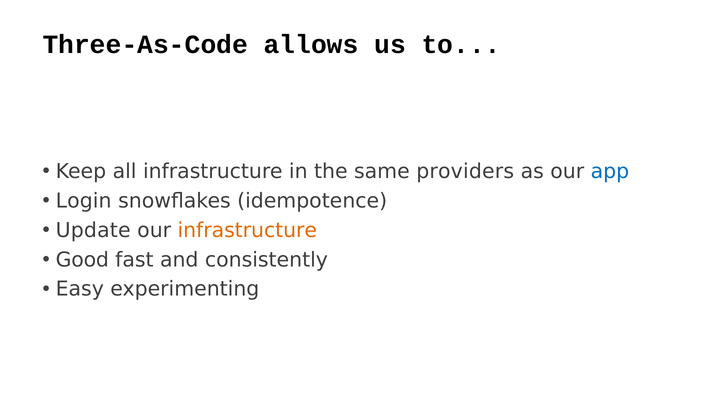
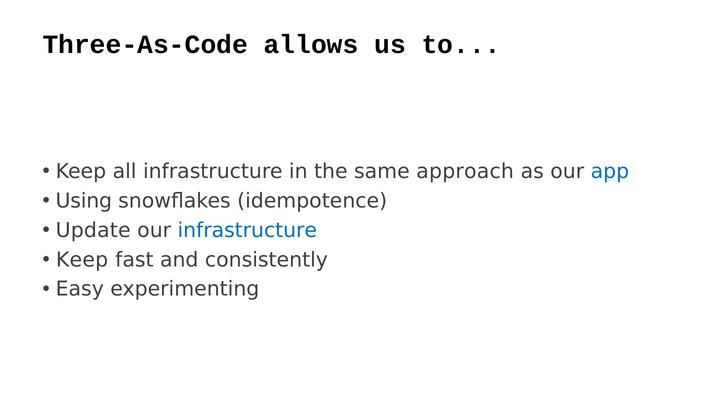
providers: providers -> approach
Login: Login -> Using
infrastructure at (247, 230) colour: orange -> blue
Good at (82, 260): Good -> Keep
